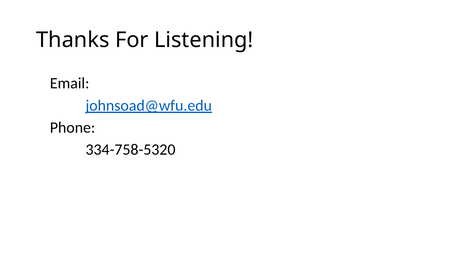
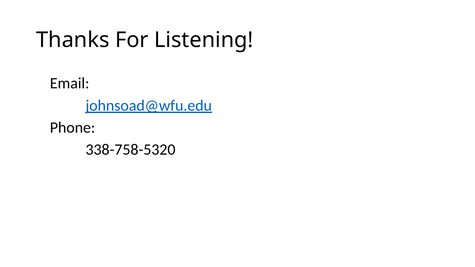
334-758-5320: 334-758-5320 -> 338-758-5320
